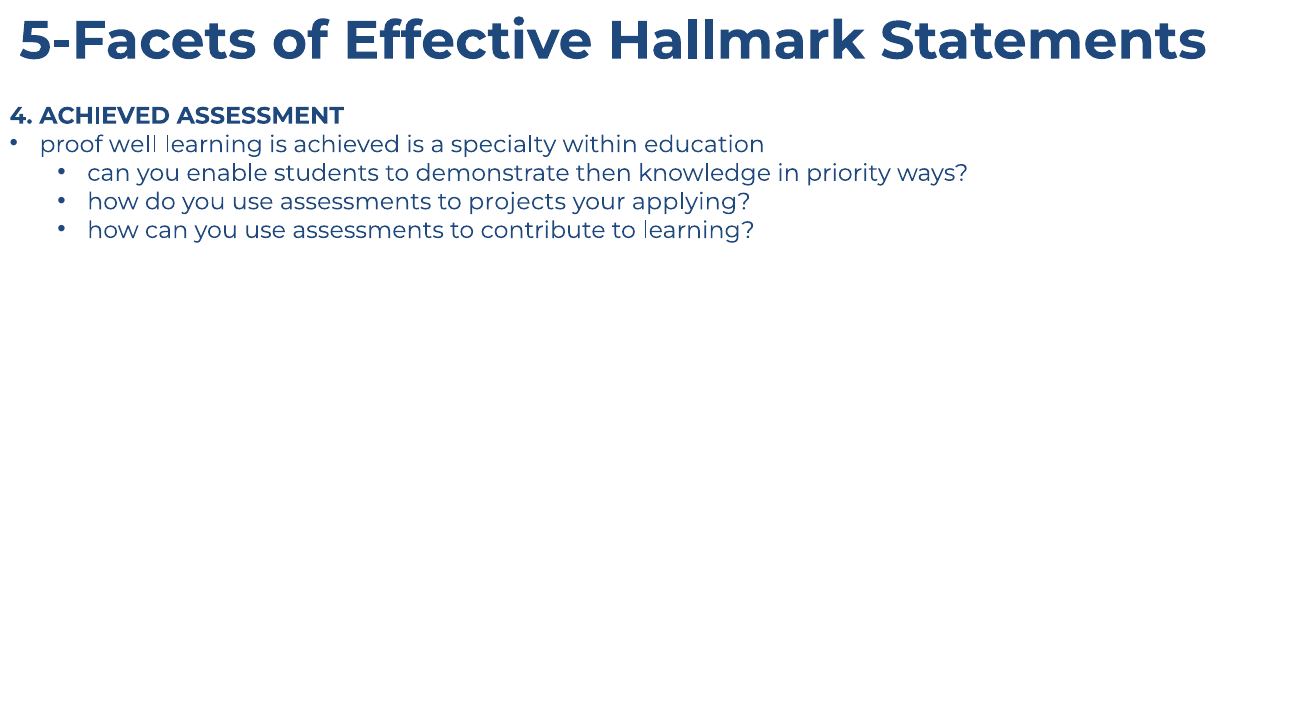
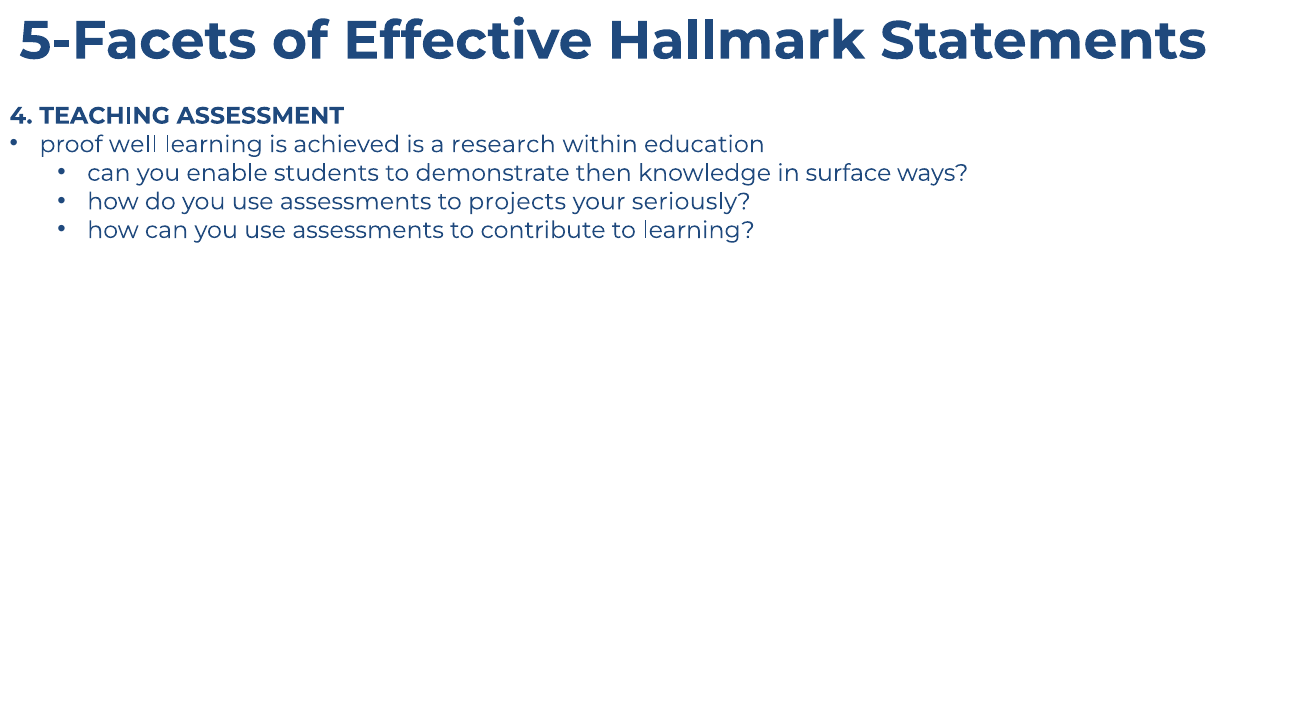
4 ACHIEVED: ACHIEVED -> TEACHING
specialty: specialty -> research
priority: priority -> surface
applying: applying -> seriously
